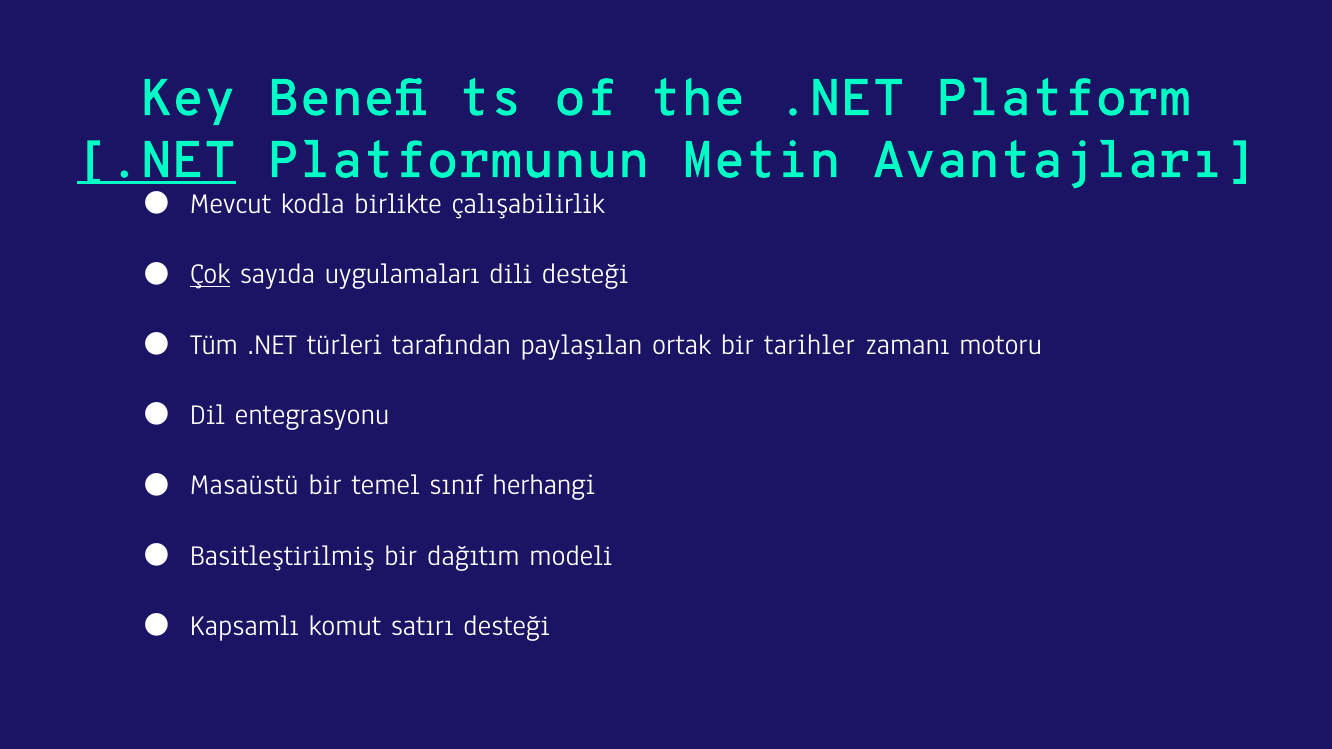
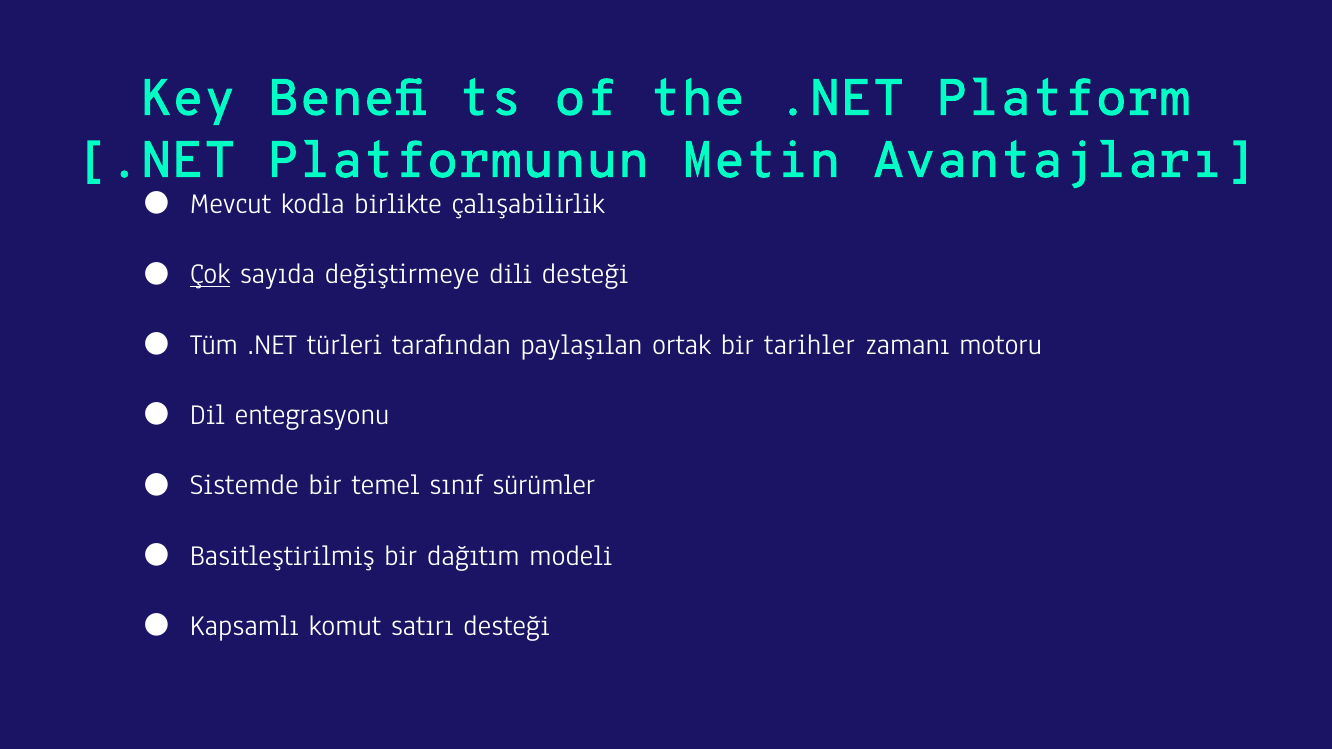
.NET at (156, 160) underline: present -> none
uygulamaları: uygulamaları -> değiştirmeye
Masaüstü: Masaüstü -> Sistemde
herhangi: herhangi -> sürümler
